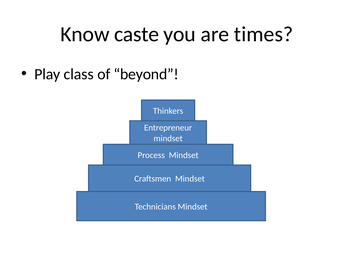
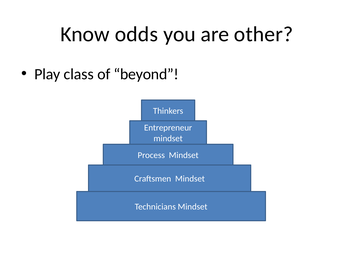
caste: caste -> odds
times: times -> other
